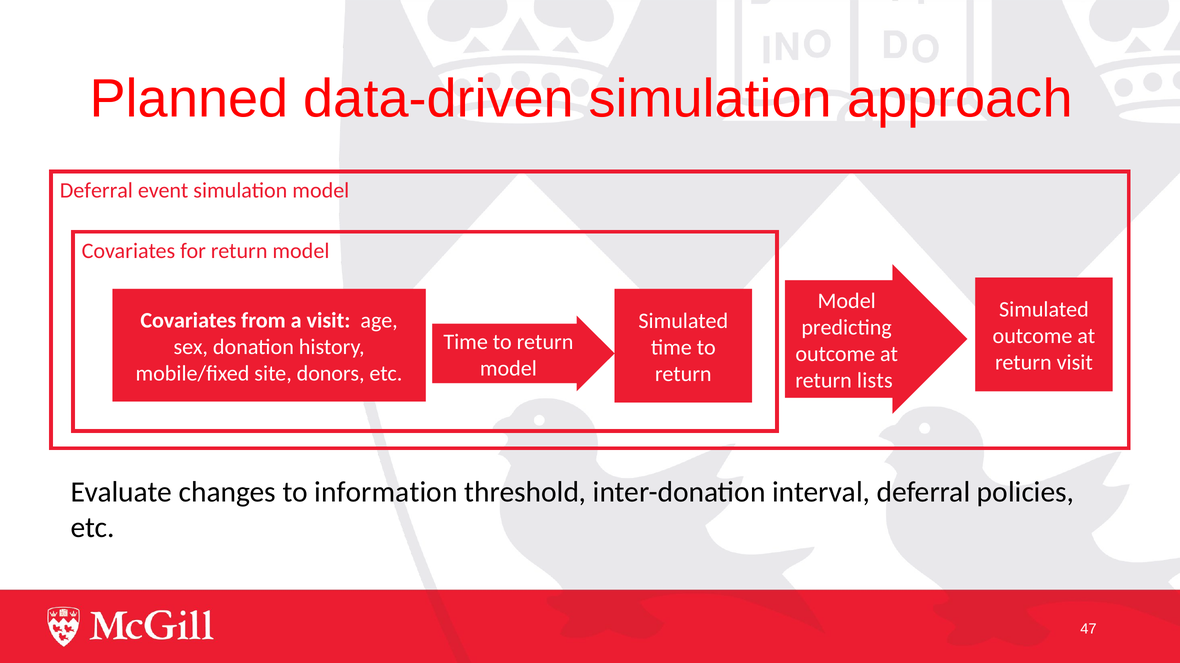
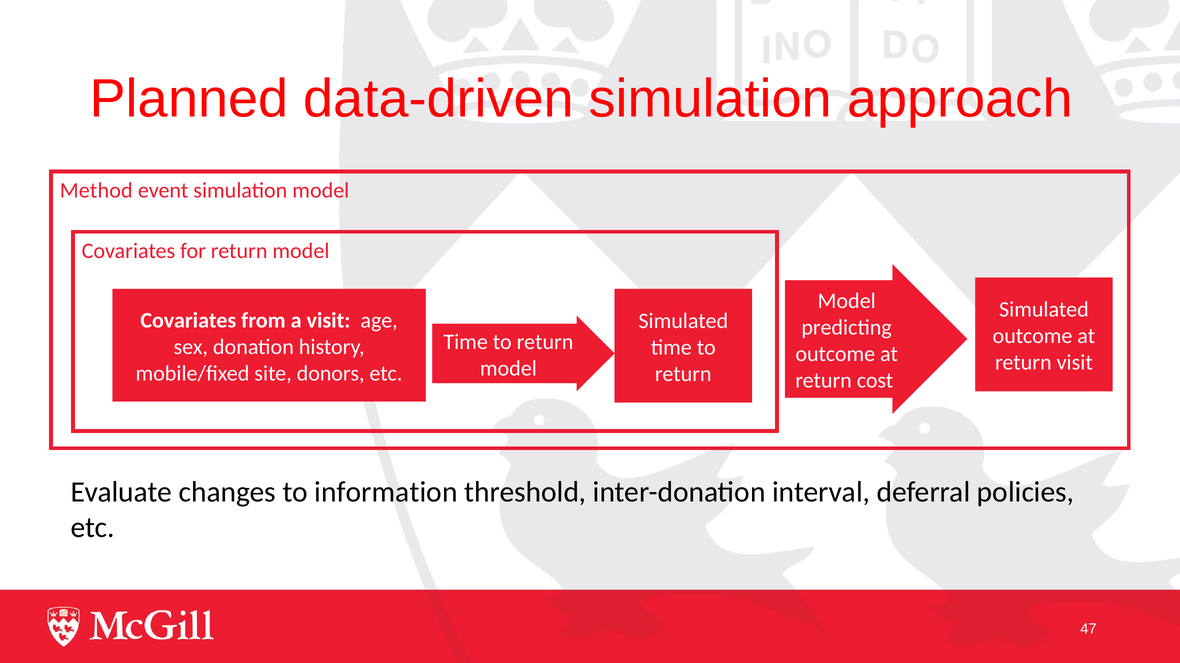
Deferral at (96, 191): Deferral -> Method
lists: lists -> cost
